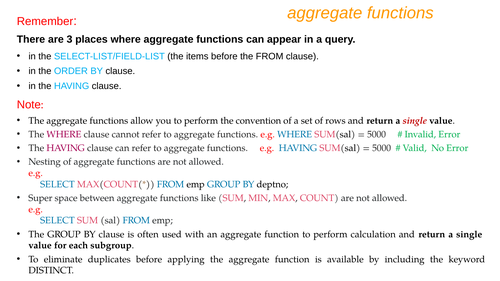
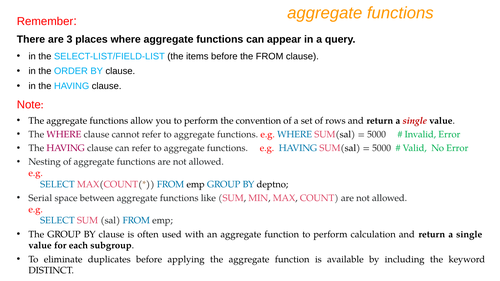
Super: Super -> Serial
